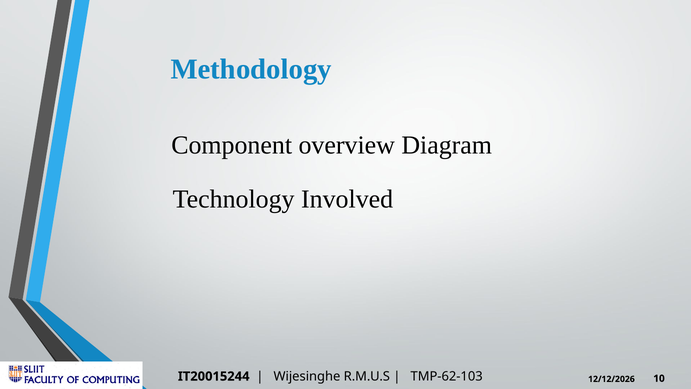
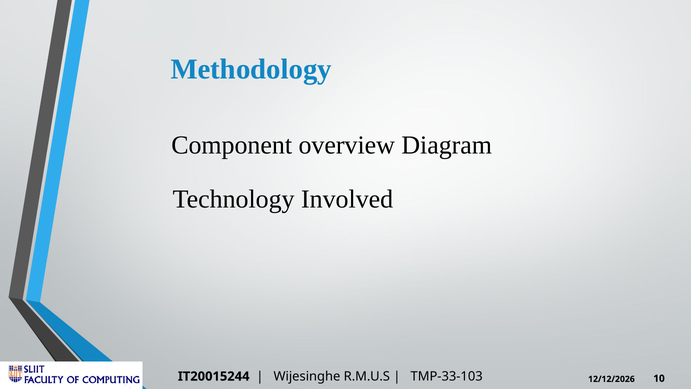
TMP-62-103: TMP-62-103 -> TMP-33-103
